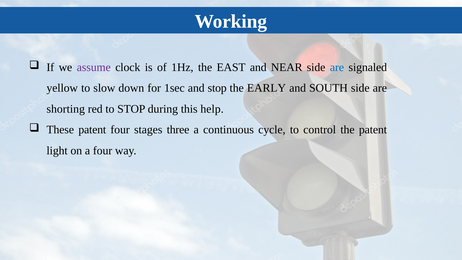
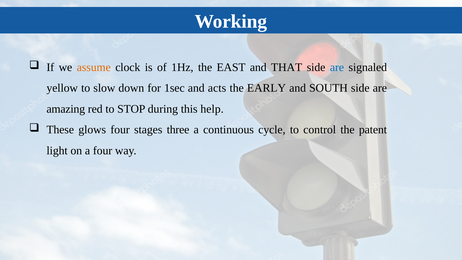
assume colour: purple -> orange
NEAR: NEAR -> THAT
and stop: stop -> acts
shorting: shorting -> amazing
These patent: patent -> glows
